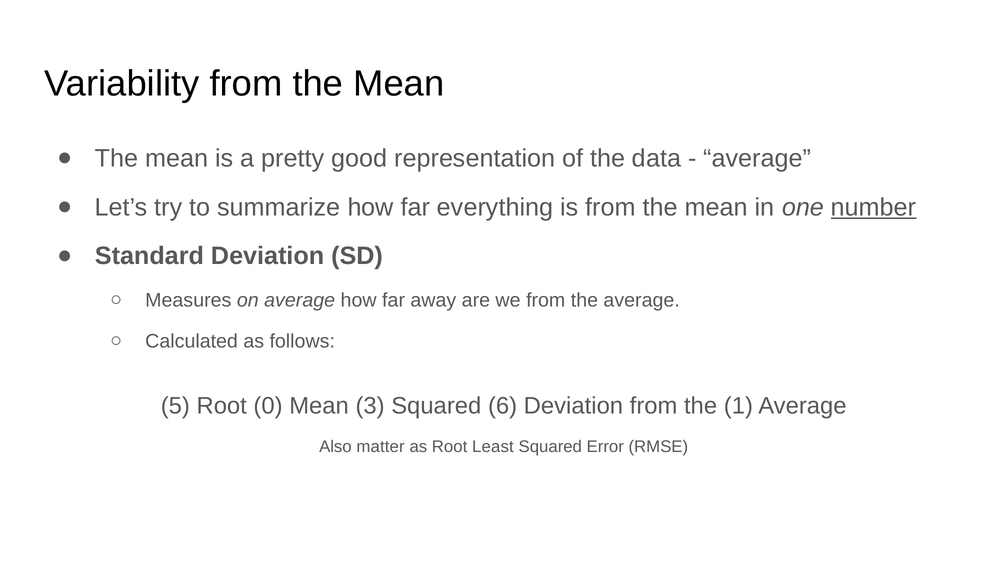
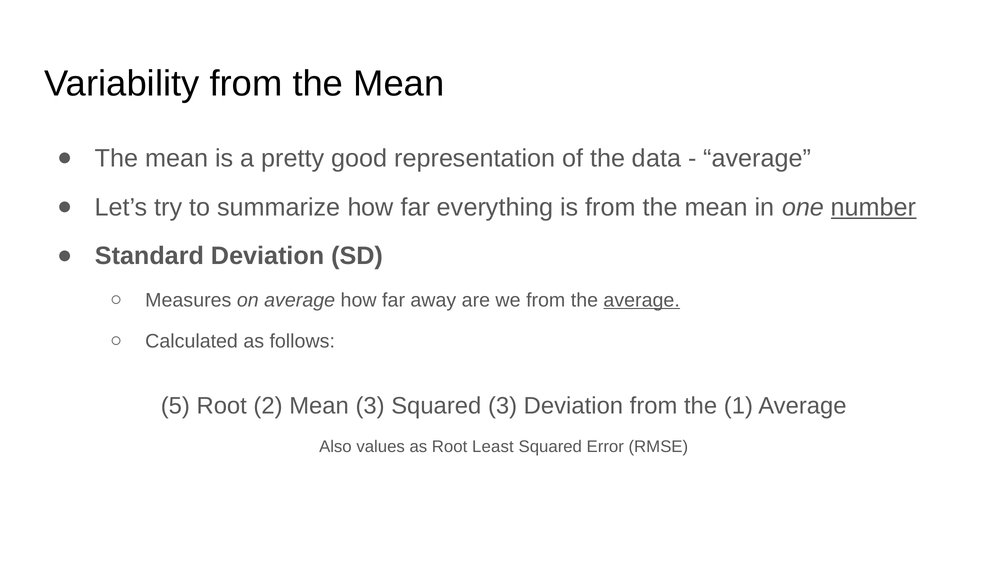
average at (642, 300) underline: none -> present
0: 0 -> 2
Squared 6: 6 -> 3
matter: matter -> values
